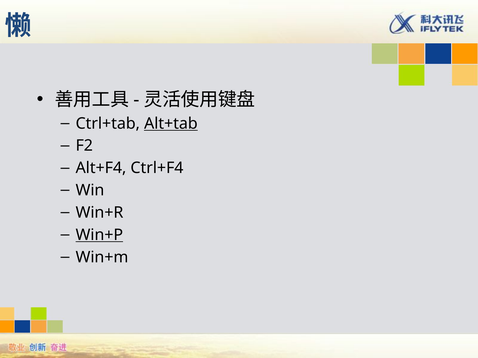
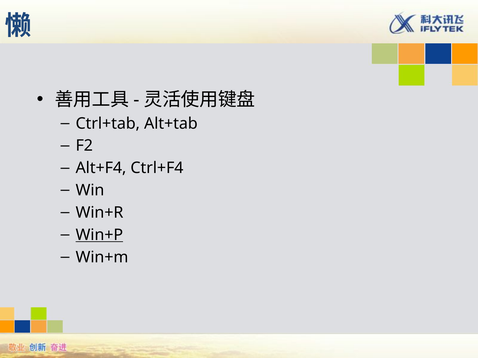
Alt+tab underline: present -> none
